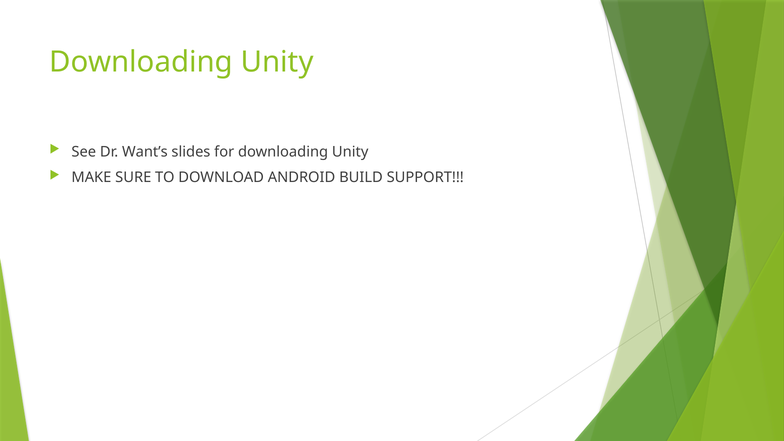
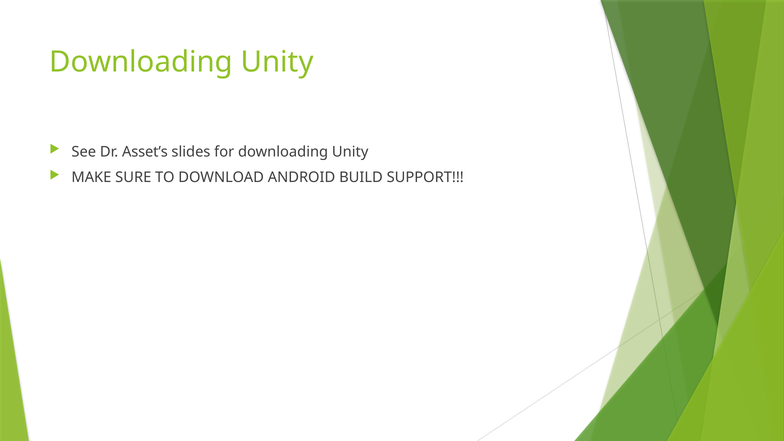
Want’s: Want’s -> Asset’s
